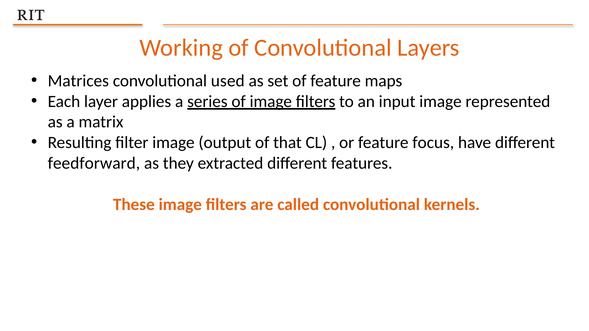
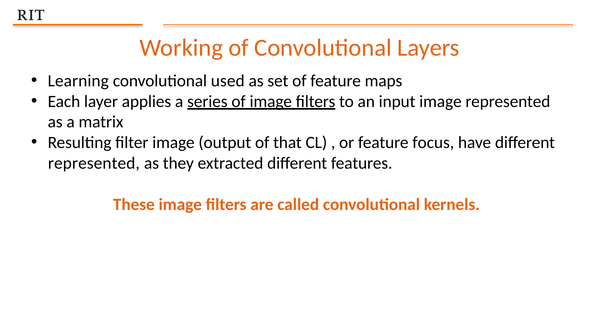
Matrices: Matrices -> Learning
feedforward at (94, 163): feedforward -> represented
